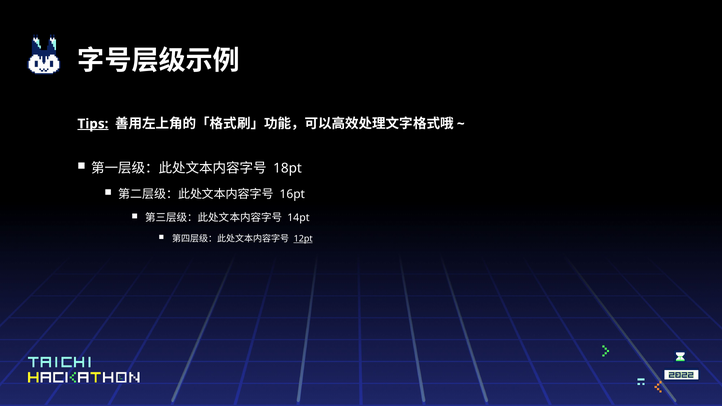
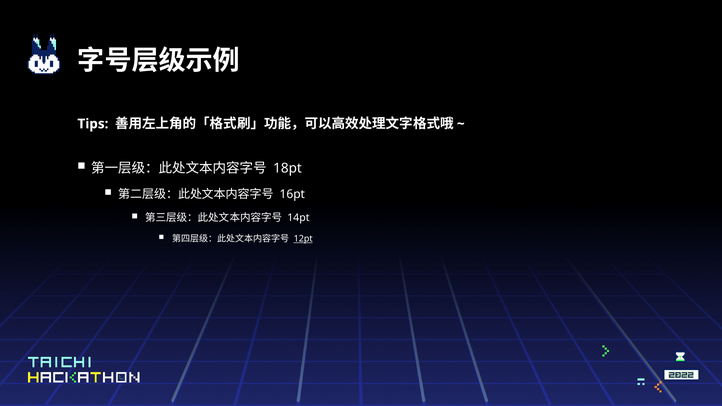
Tips underline: present -> none
